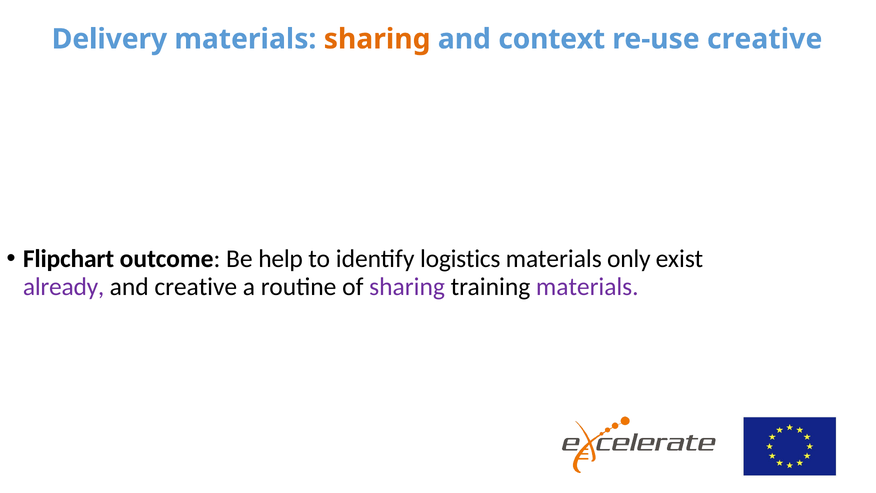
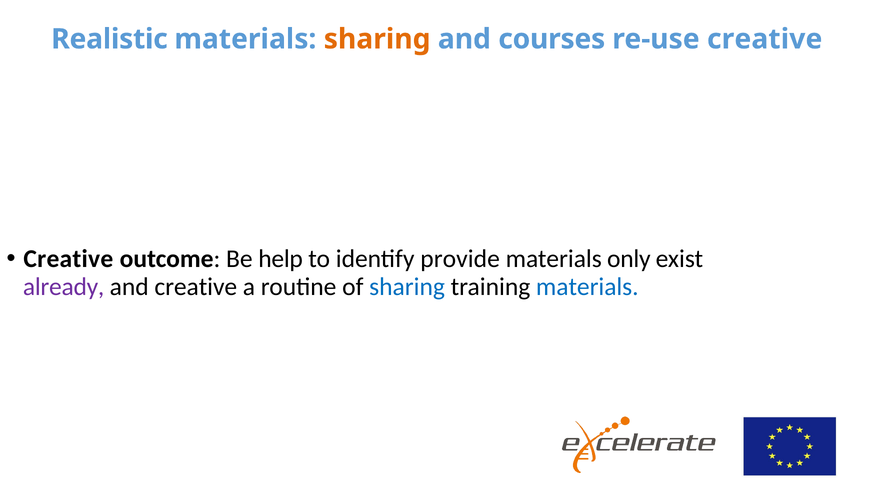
Delivery: Delivery -> Realistic
context: context -> courses
Flipchart at (69, 259): Flipchart -> Creative
logistics: logistics -> provide
sharing at (407, 286) colour: purple -> blue
materials at (587, 286) colour: purple -> blue
